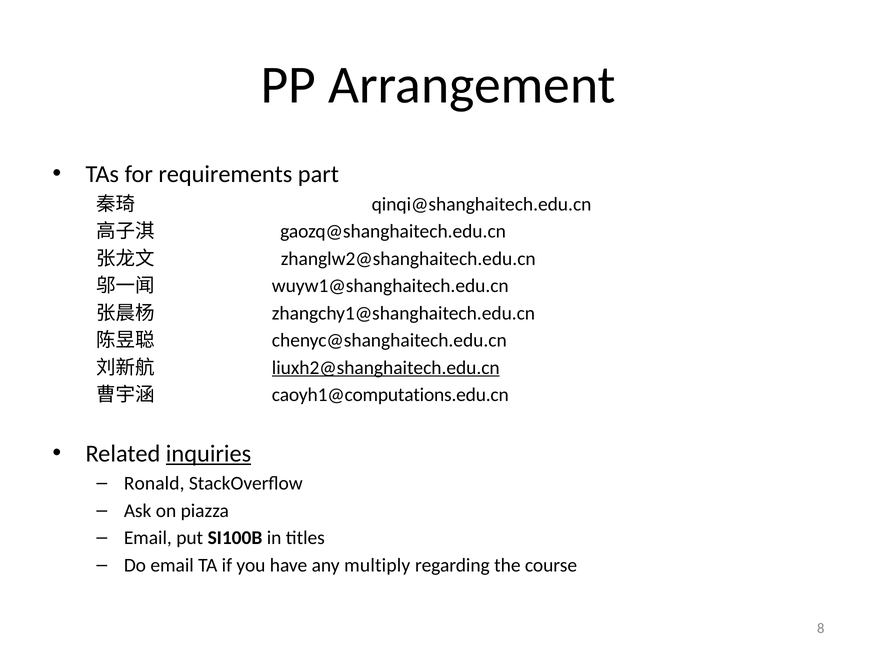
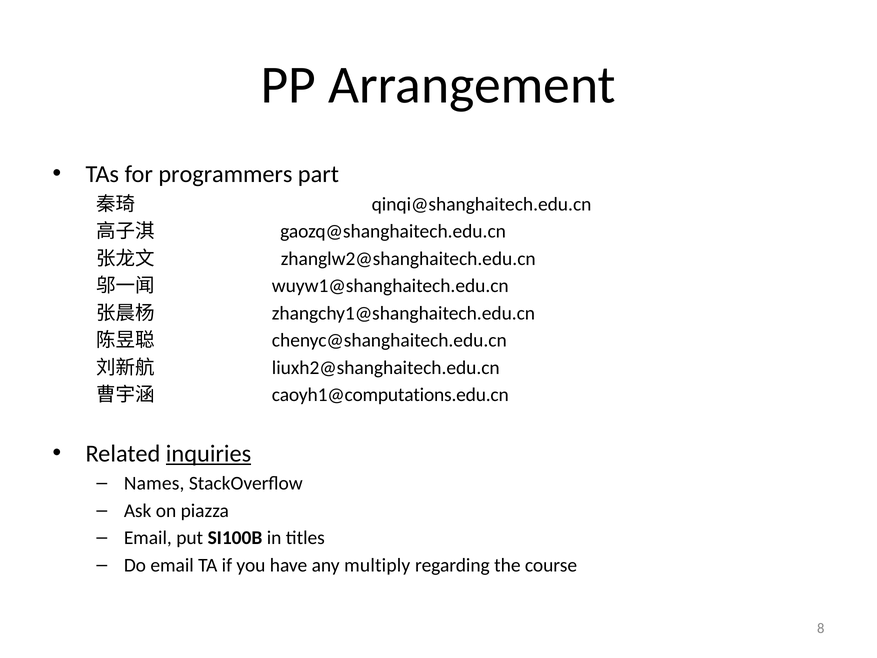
requirements: requirements -> programmers
liuxh2@shanghaitech.edu.cn underline: present -> none
Ronald: Ronald -> Names
